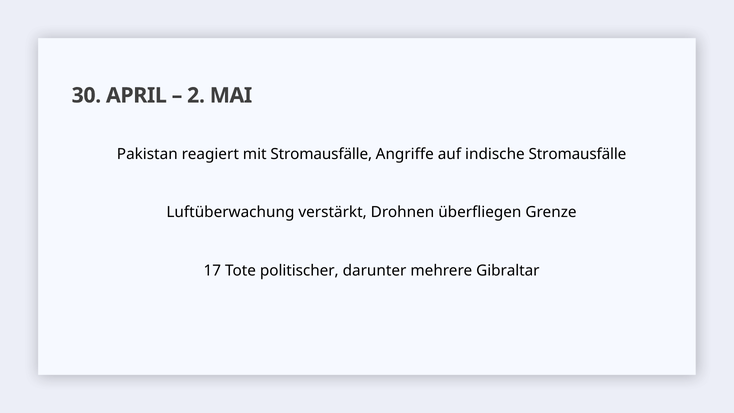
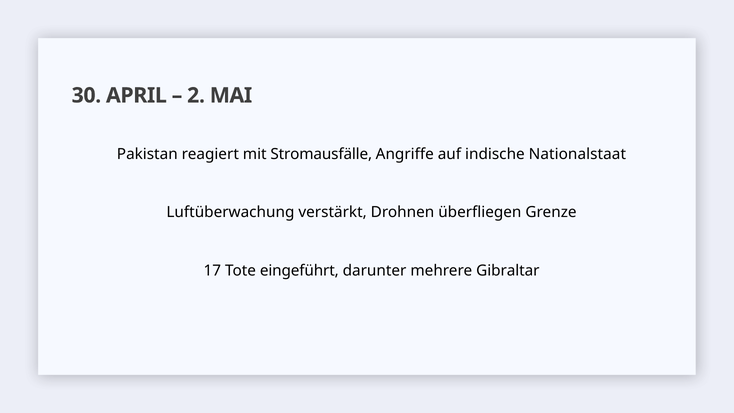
indische Stromausfälle: Stromausfälle -> Nationalstaat
politischer: politischer -> eingeführt
